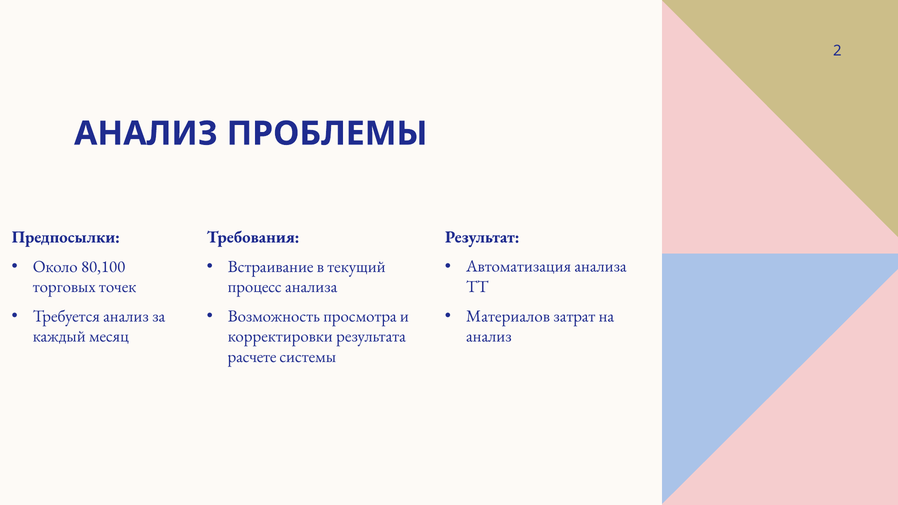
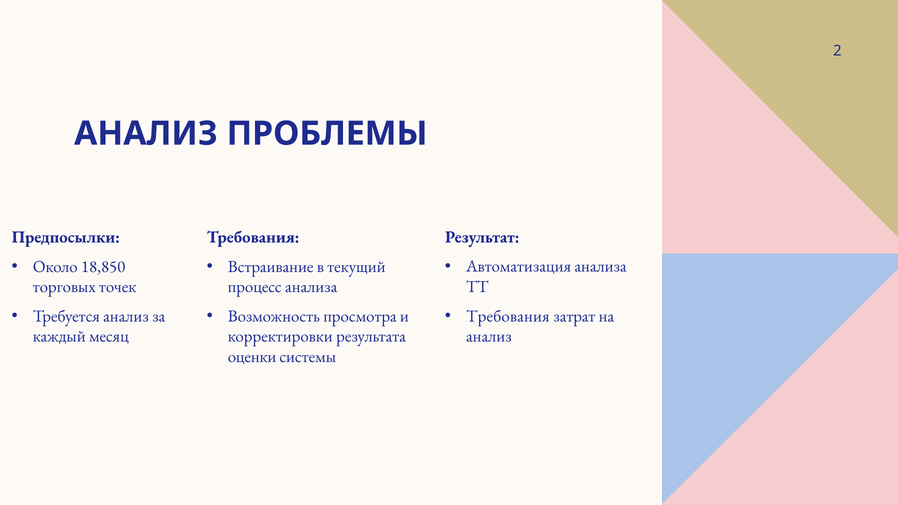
80,100: 80,100 -> 18,850
Материалов at (508, 316): Материалов -> Требования
расчете: расчете -> оценки
